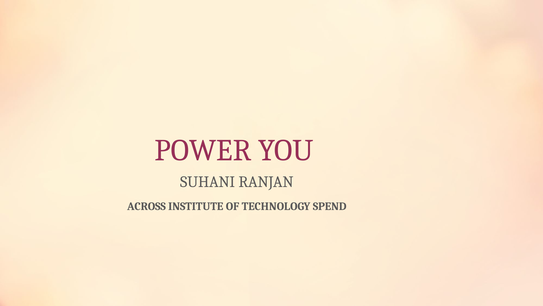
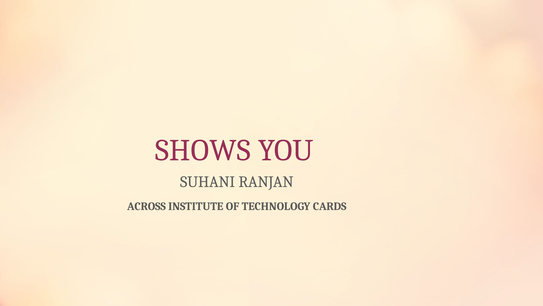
POWER: POWER -> SHOWS
SPEND: SPEND -> CARDS
